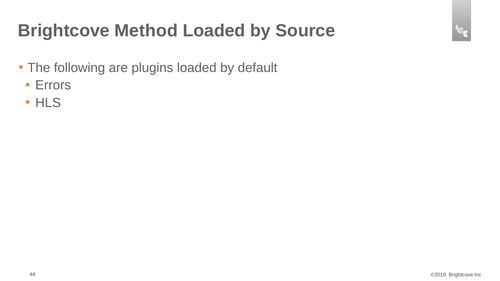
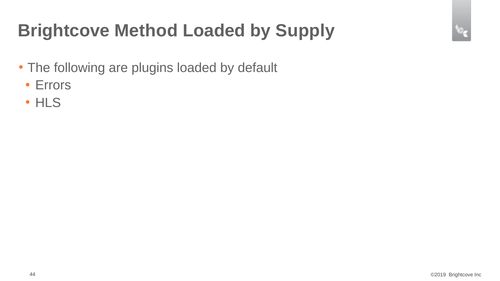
Source: Source -> Supply
